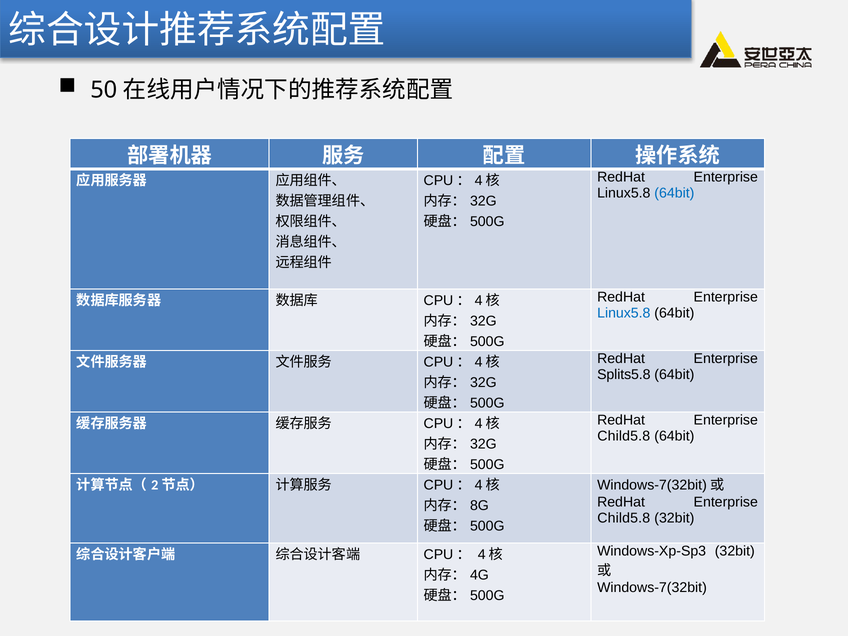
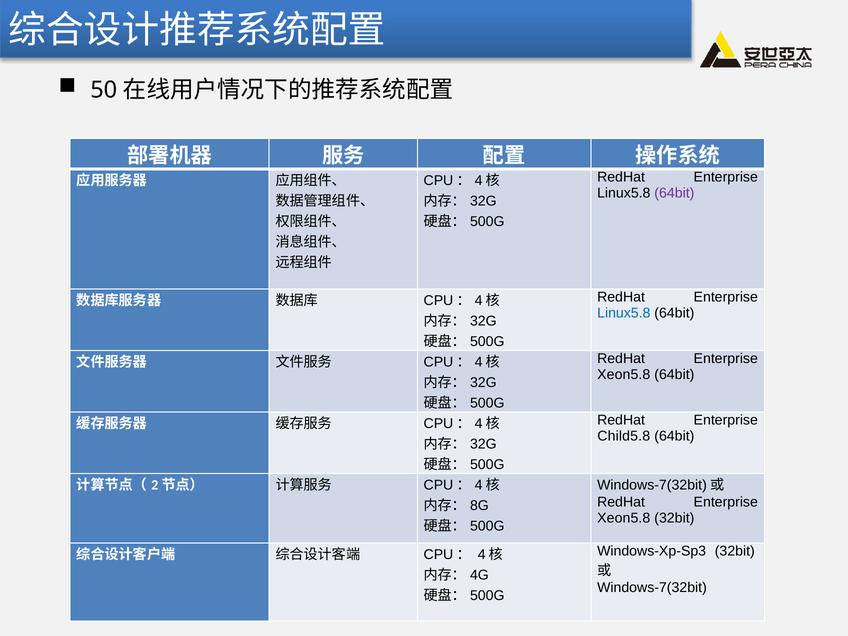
64bit at (674, 193) colour: blue -> purple
Splits5.8 at (624, 374): Splits5.8 -> Xeon5.8
Child5.8 at (624, 518): Child5.8 -> Xeon5.8
